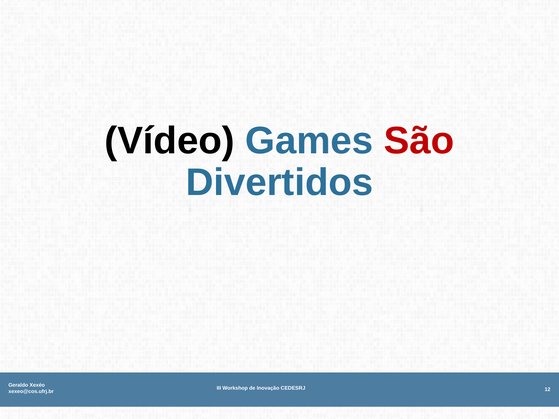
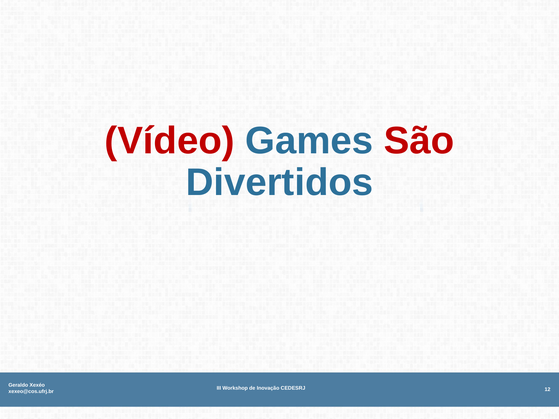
Vídeo colour: black -> red
